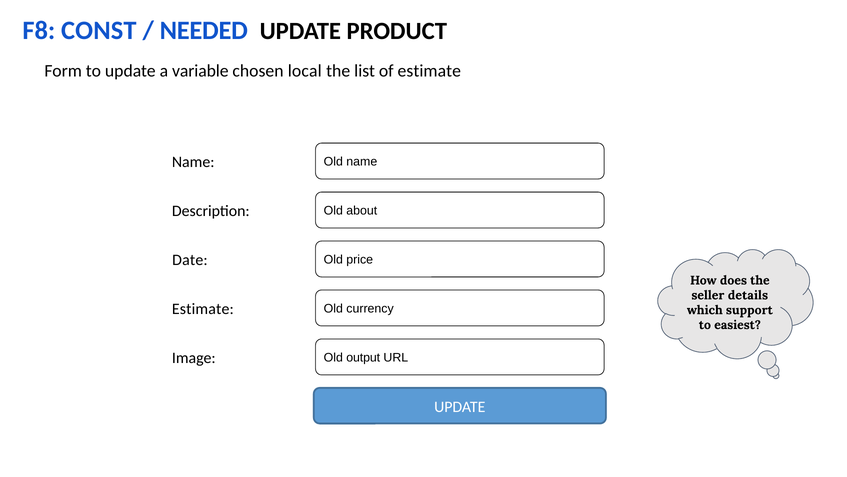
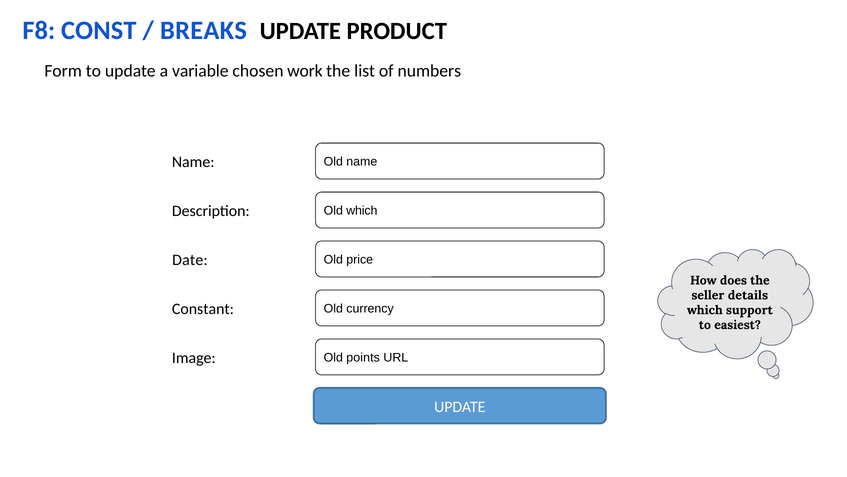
NEEDED: NEEDED -> BREAKS
local: local -> work
of estimate: estimate -> numbers
Old about: about -> which
Estimate at (203, 309): Estimate -> Constant
output: output -> points
